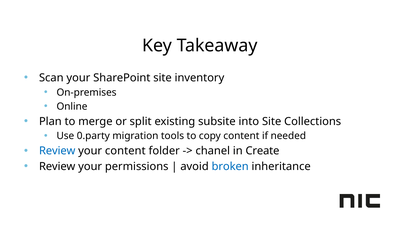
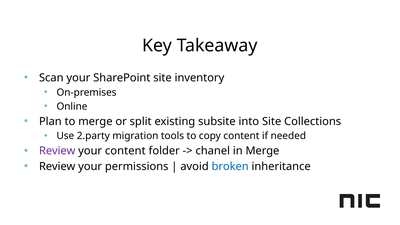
0.party: 0.party -> 2.party
Review at (57, 151) colour: blue -> purple
in Create: Create -> Merge
